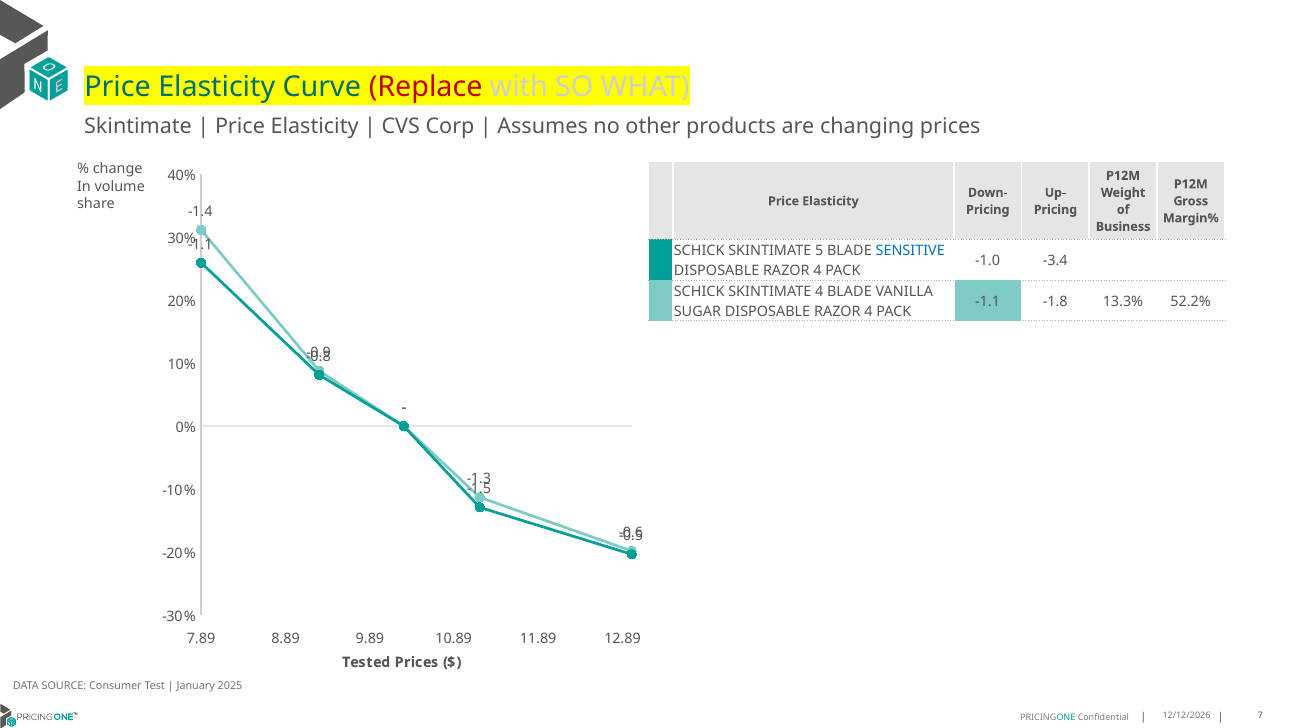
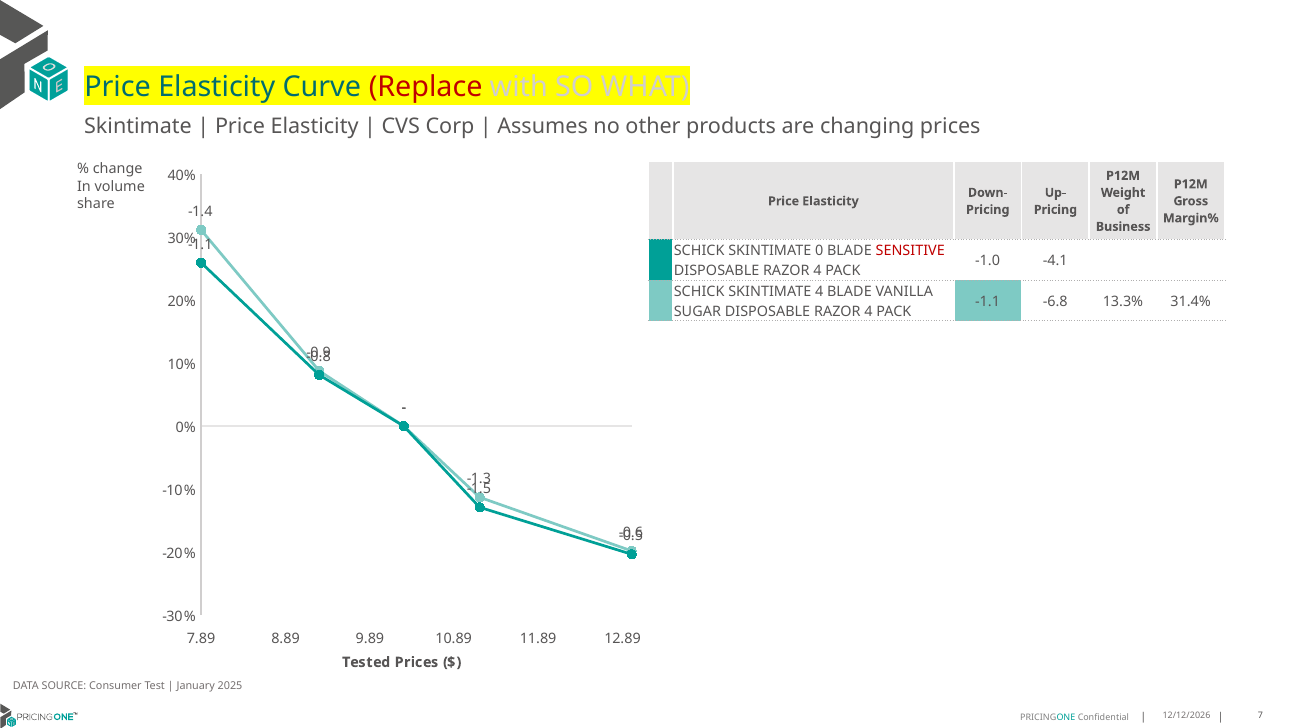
5: 5 -> 0
SENSITIVE colour: blue -> red
-3.4: -3.4 -> -4.1
-1.8: -1.8 -> -6.8
52.2%: 52.2% -> 31.4%
